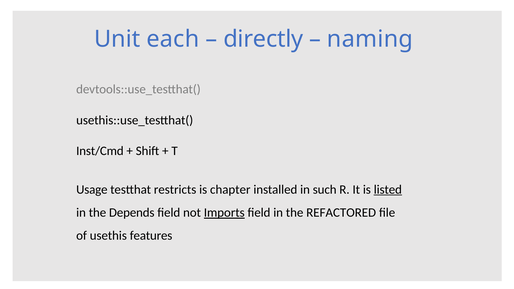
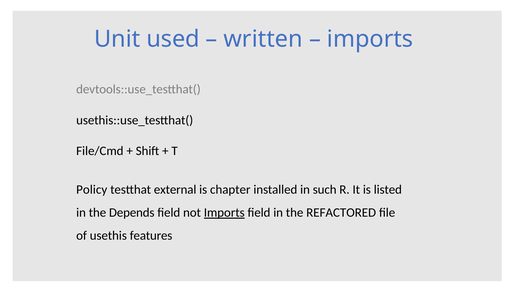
each: each -> used
directly: directly -> written
naming at (370, 39): naming -> imports
Inst/Cmd: Inst/Cmd -> File/Cmd
Usage: Usage -> Policy
restricts: restricts -> external
listed underline: present -> none
